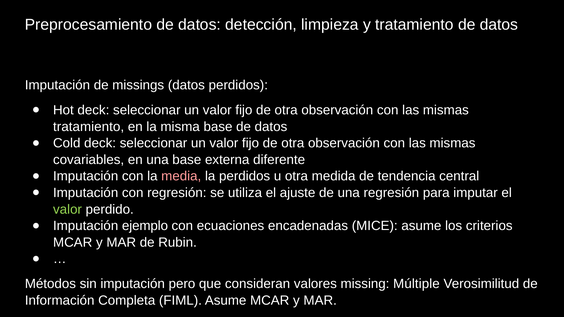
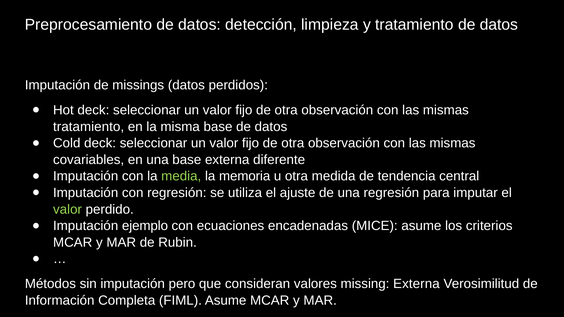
media colour: pink -> light green
la perdidos: perdidos -> memoria
missing Múltiple: Múltiple -> Externa
